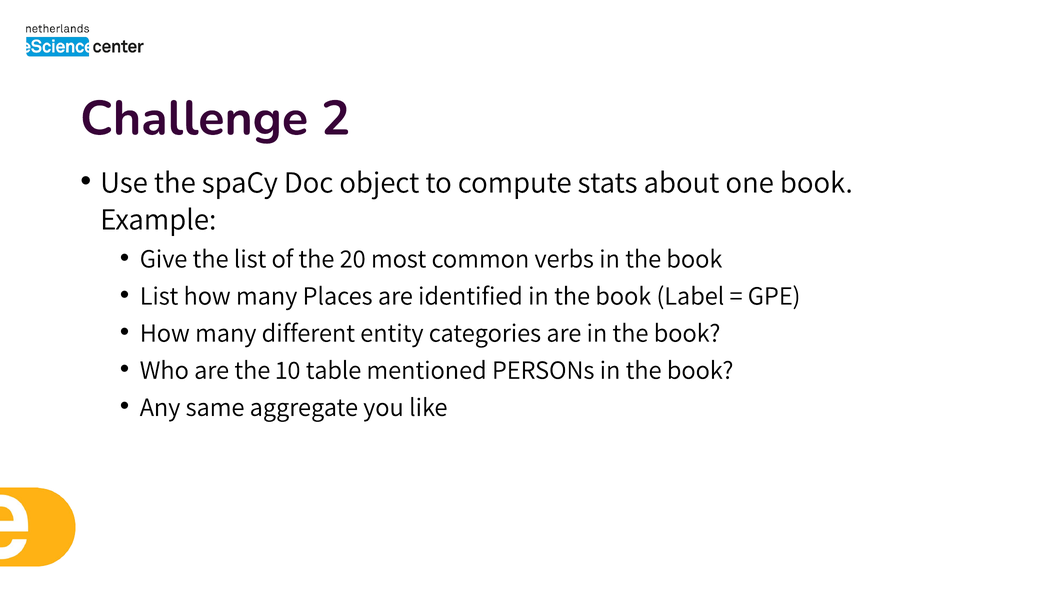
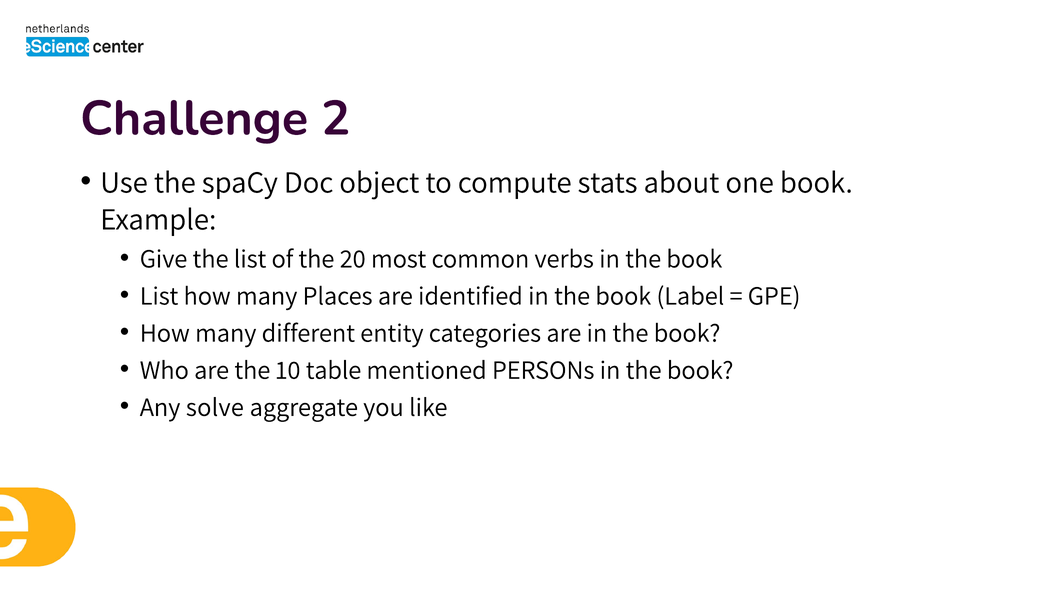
same: same -> solve
